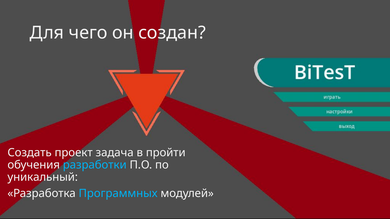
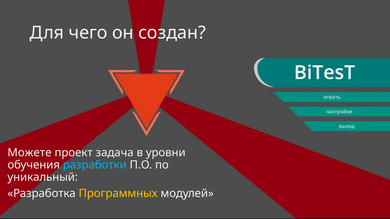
Создать: Создать -> Можете
пройти: пройти -> уровни
Программных colour: light blue -> yellow
